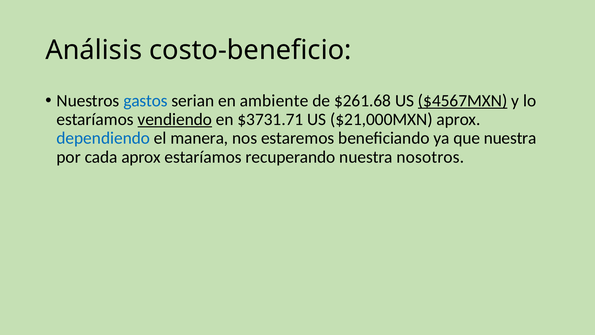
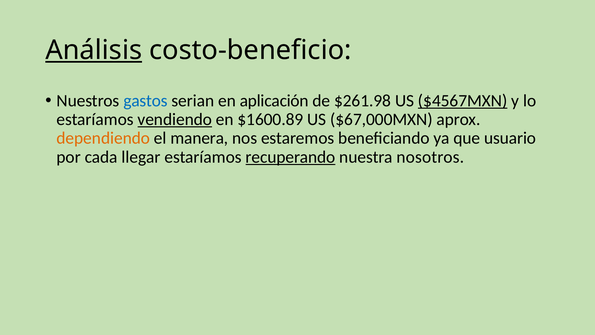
Análisis underline: none -> present
ambiente: ambiente -> aplicación
$261.68: $261.68 -> $261.98
$3731.71: $3731.71 -> $1600.89
$21,000MXN: $21,000MXN -> $67,000MXN
dependiendo colour: blue -> orange
que nuestra: nuestra -> usuario
cada aprox: aprox -> llegar
recuperando underline: none -> present
